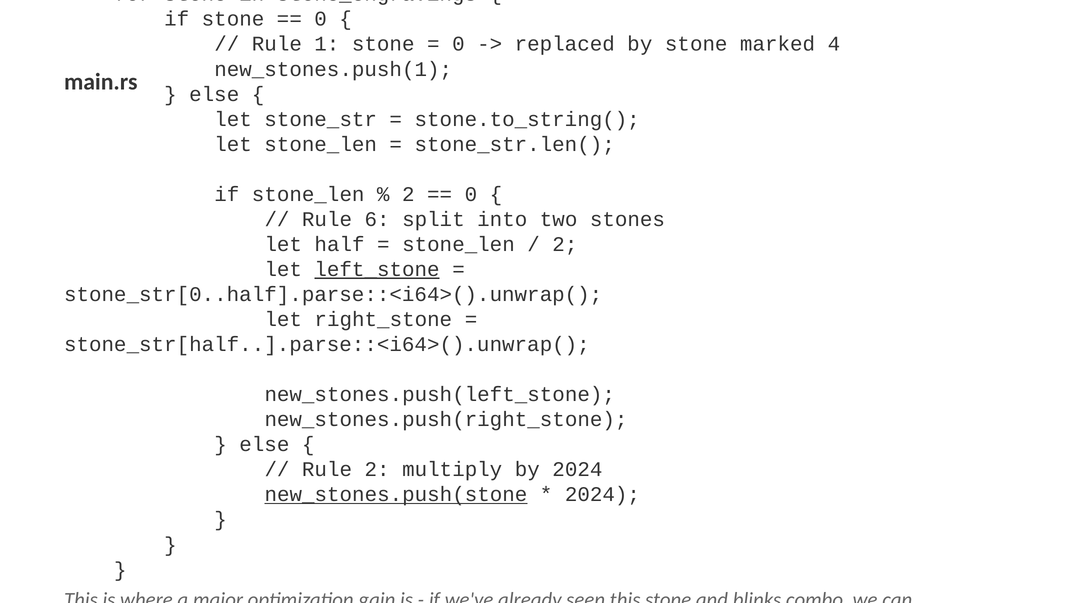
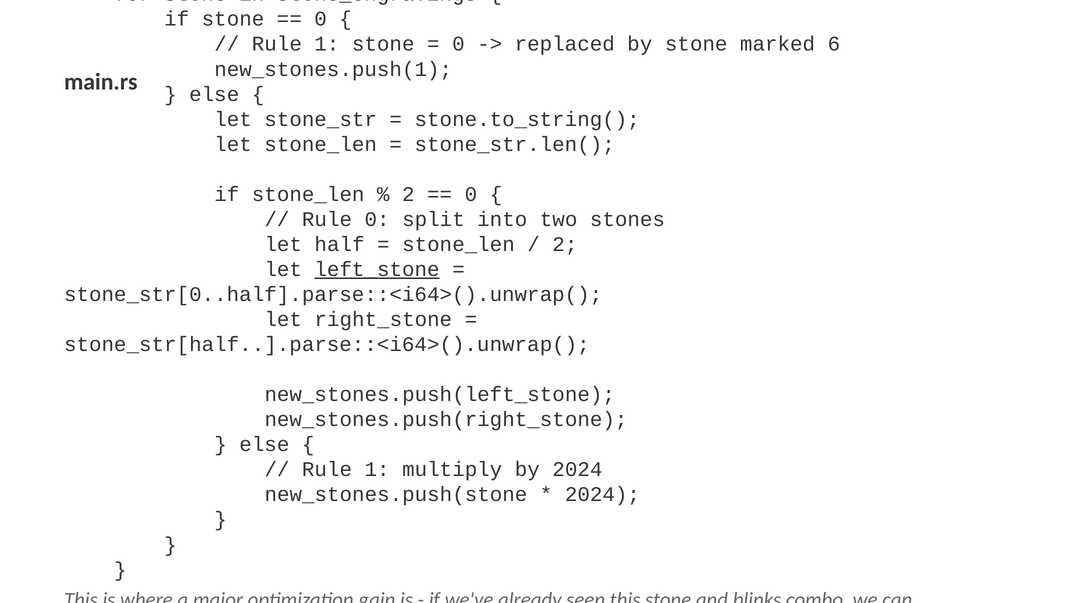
4: 4 -> 6
Rule 6: 6 -> 0
2 at (377, 469): 2 -> 1
new_stones.push(stone underline: present -> none
